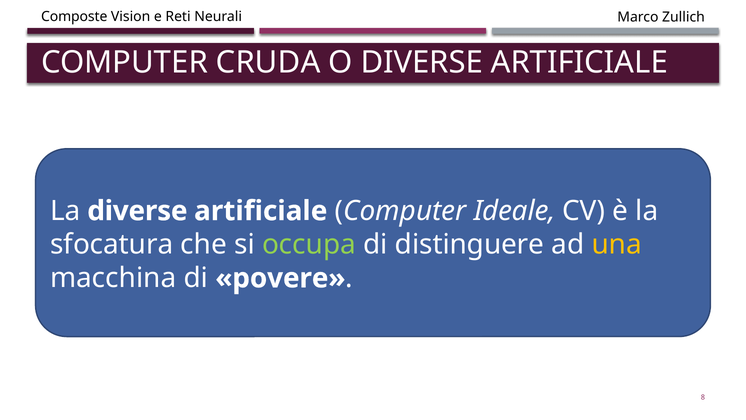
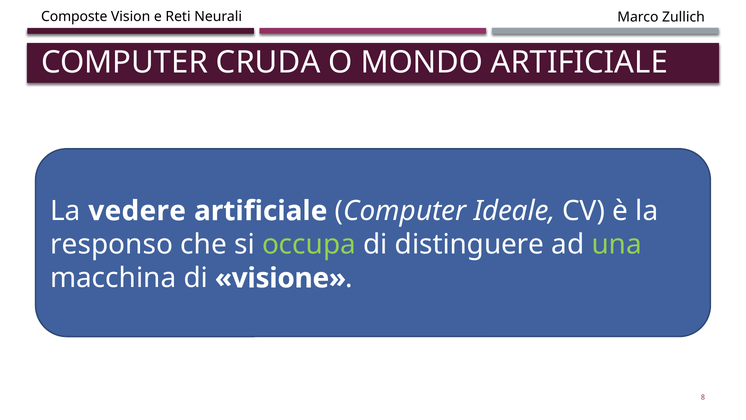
O DIVERSE: DIVERSE -> MONDO
La diverse: diverse -> vedere
sfocatura: sfocatura -> responso
una colour: yellow -> light green
povere: povere -> visione
